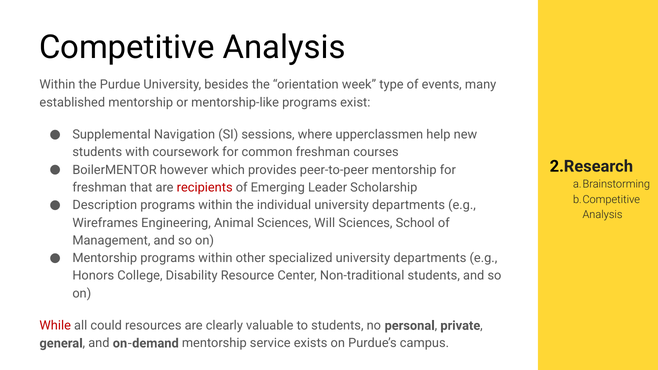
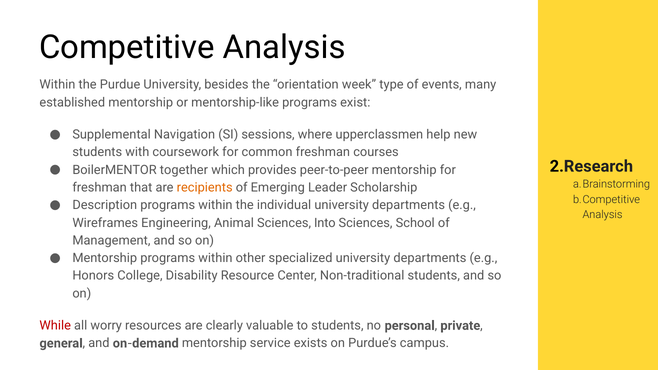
however: however -> together
recipients colour: red -> orange
Will: Will -> Into
could: could -> worry
